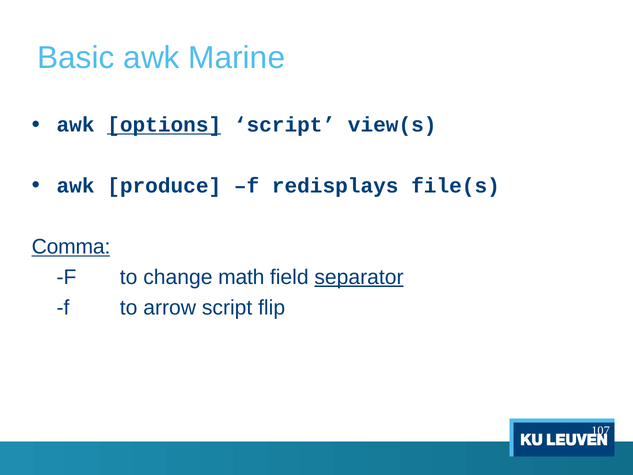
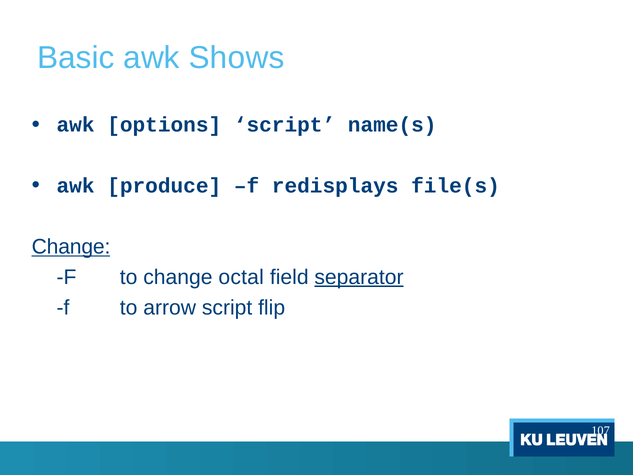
Marine: Marine -> Shows
options underline: present -> none
view(s: view(s -> name(s
Comma at (71, 247): Comma -> Change
math: math -> octal
